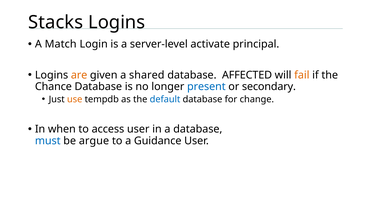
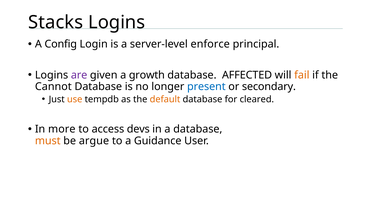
Match: Match -> Config
activate: activate -> enforce
are colour: orange -> purple
shared: shared -> growth
Chance: Chance -> Cannot
default colour: blue -> orange
change: change -> cleared
when: when -> more
access user: user -> devs
must colour: blue -> orange
